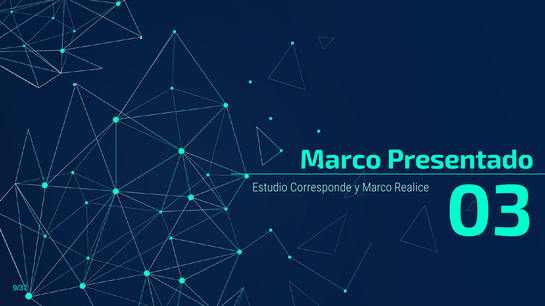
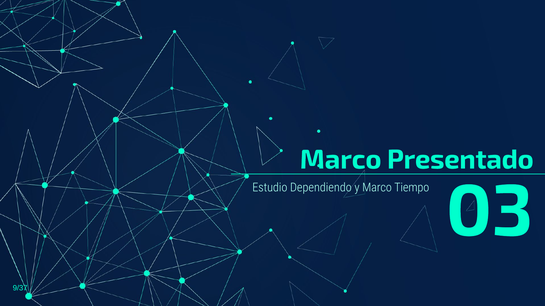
Corresponde: Corresponde -> Dependiendo
Realice: Realice -> Tiempo
